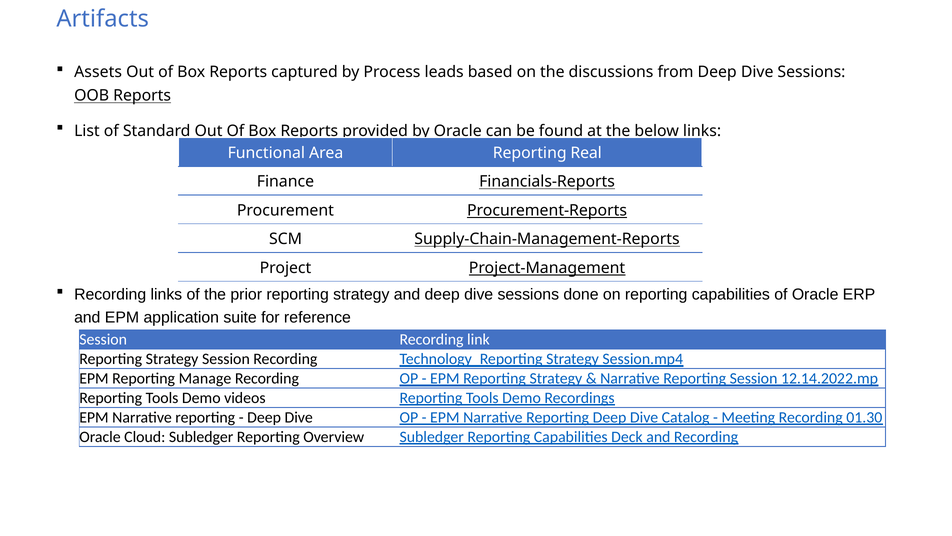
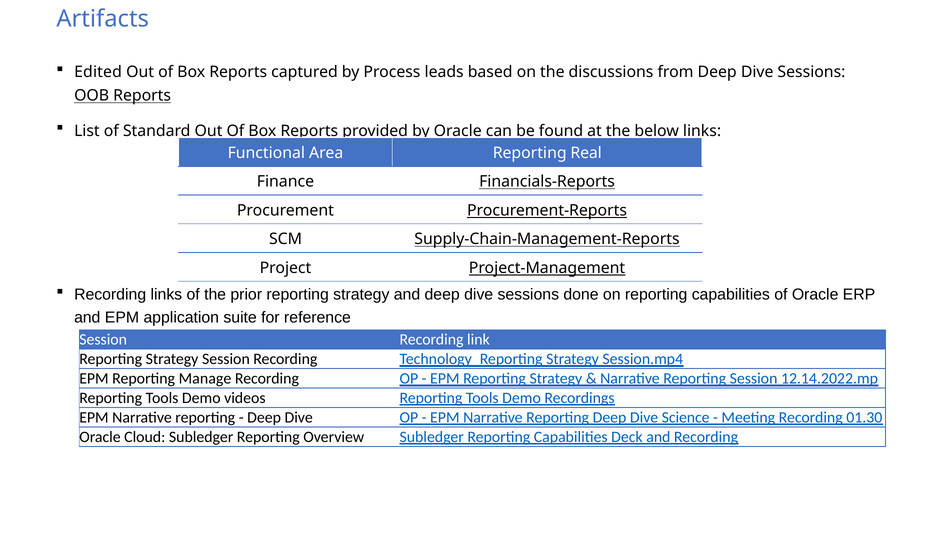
Assets: Assets -> Edited
Catalog: Catalog -> Science
